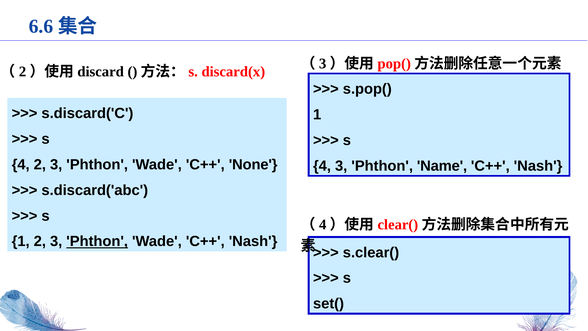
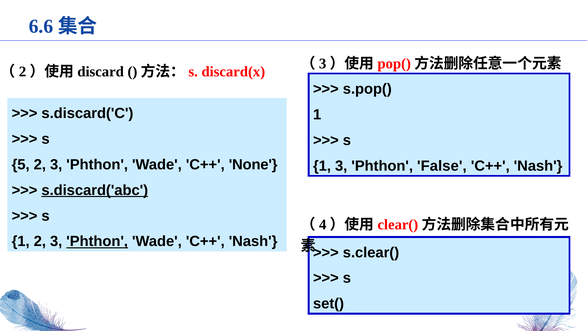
4 at (21, 165): 4 -> 5
4 at (322, 166): 4 -> 1
Name: Name -> False
s.discard('abc underline: none -> present
